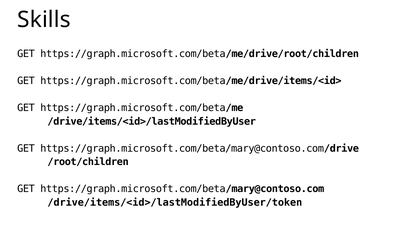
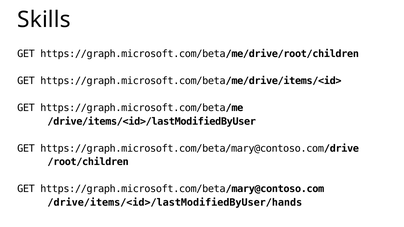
/drive/items/<id>/lastModifiedByUser/token: /drive/items/<id>/lastModifiedByUser/token -> /drive/items/<id>/lastModifiedByUser/hands
